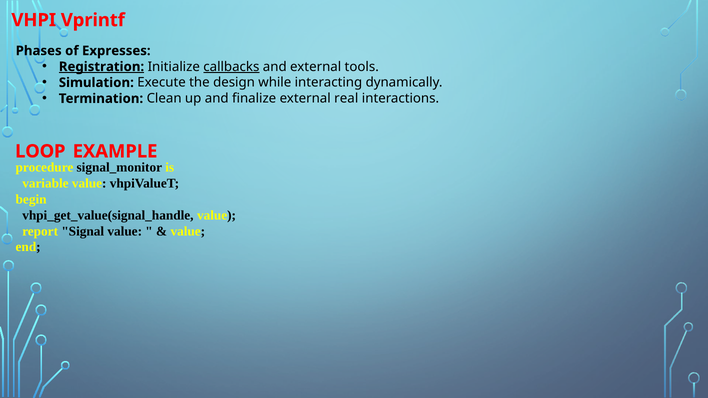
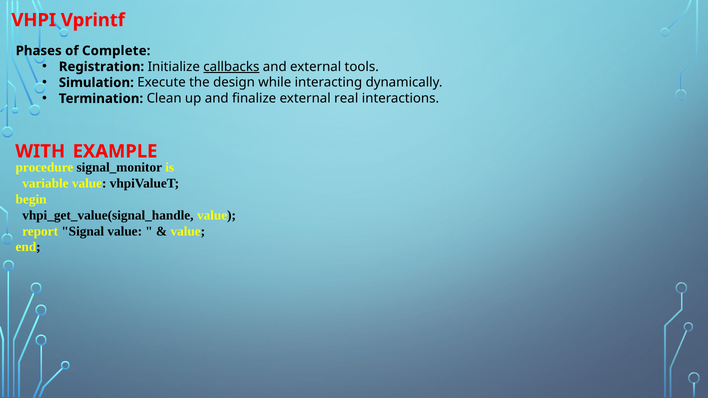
Expresses: Expresses -> Complete
Registration underline: present -> none
LOOP: LOOP -> WITH
